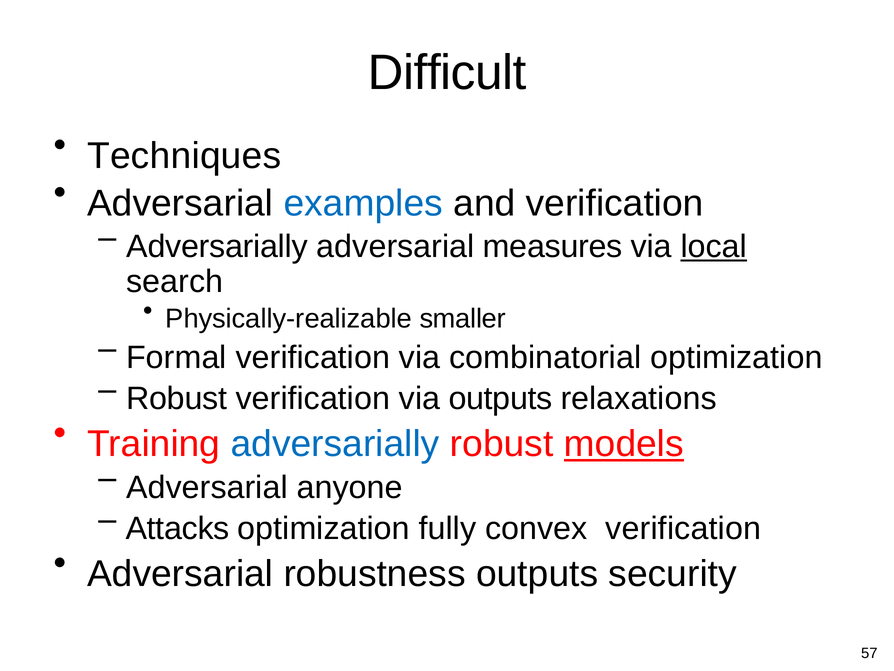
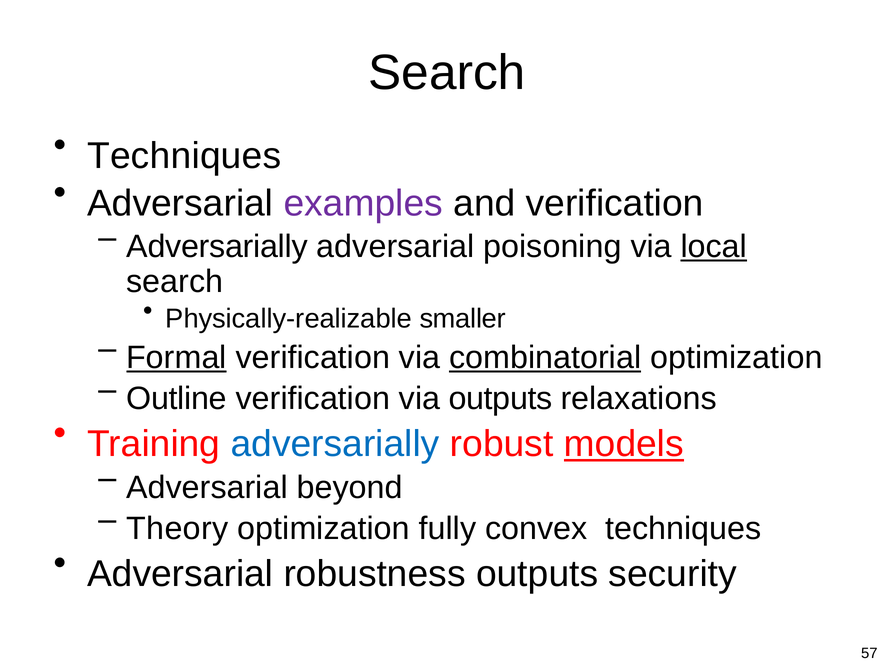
Difficult at (447, 73): Difficult -> Search
examples colour: blue -> purple
measures: measures -> poisoning
Formal underline: none -> present
combinatorial underline: none -> present
Robust at (177, 399): Robust -> Outline
anyone: anyone -> beyond
Attacks: Attacks -> Theory
convex verification: verification -> techniques
